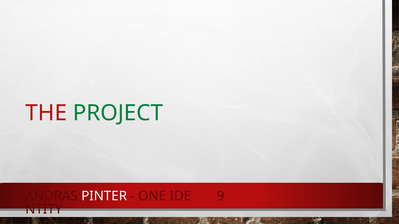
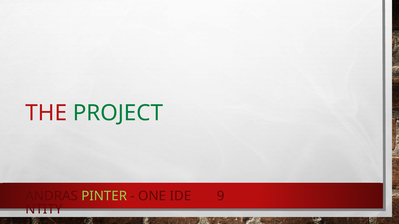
PINTER colour: white -> light green
